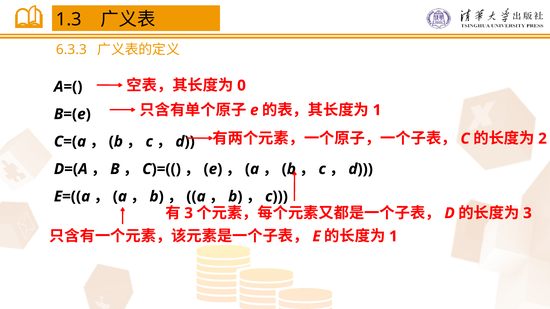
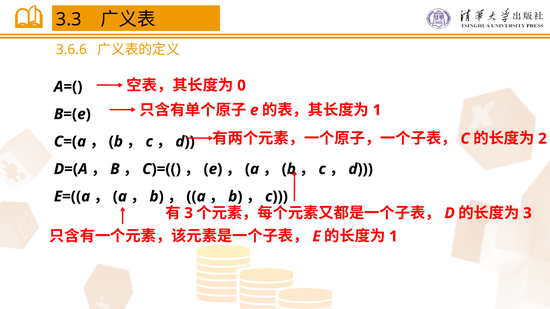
1.3: 1.3 -> 3.3
6.3.3: 6.3.3 -> 3.6.6
